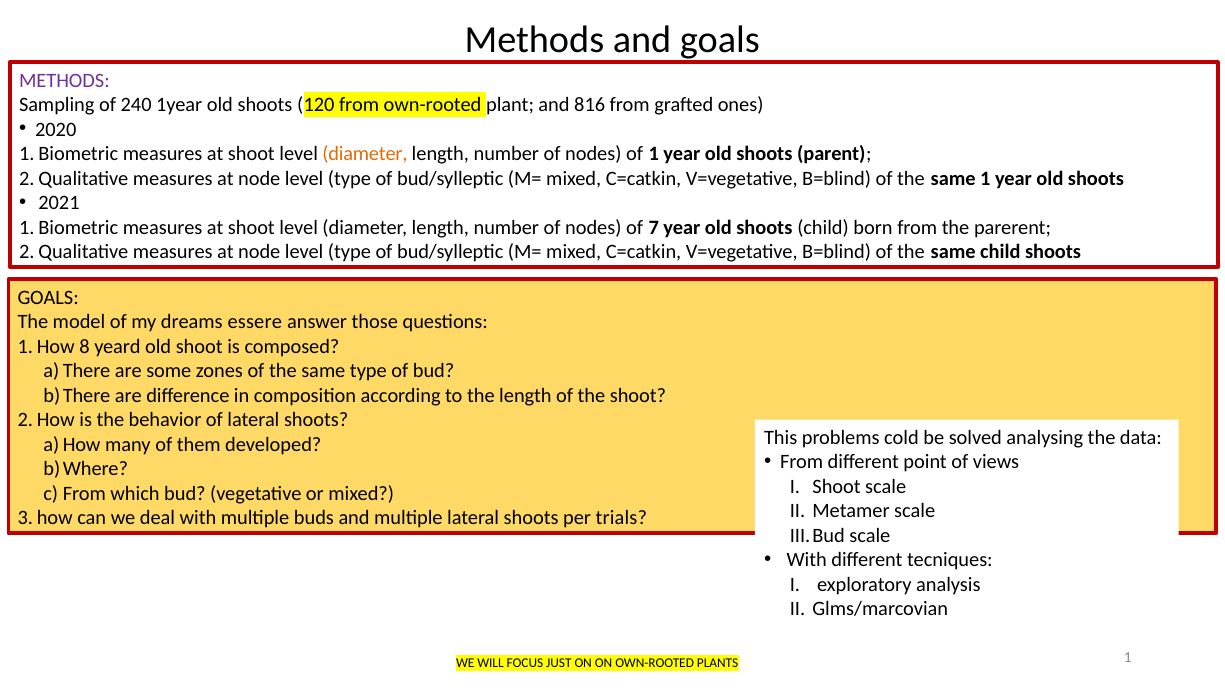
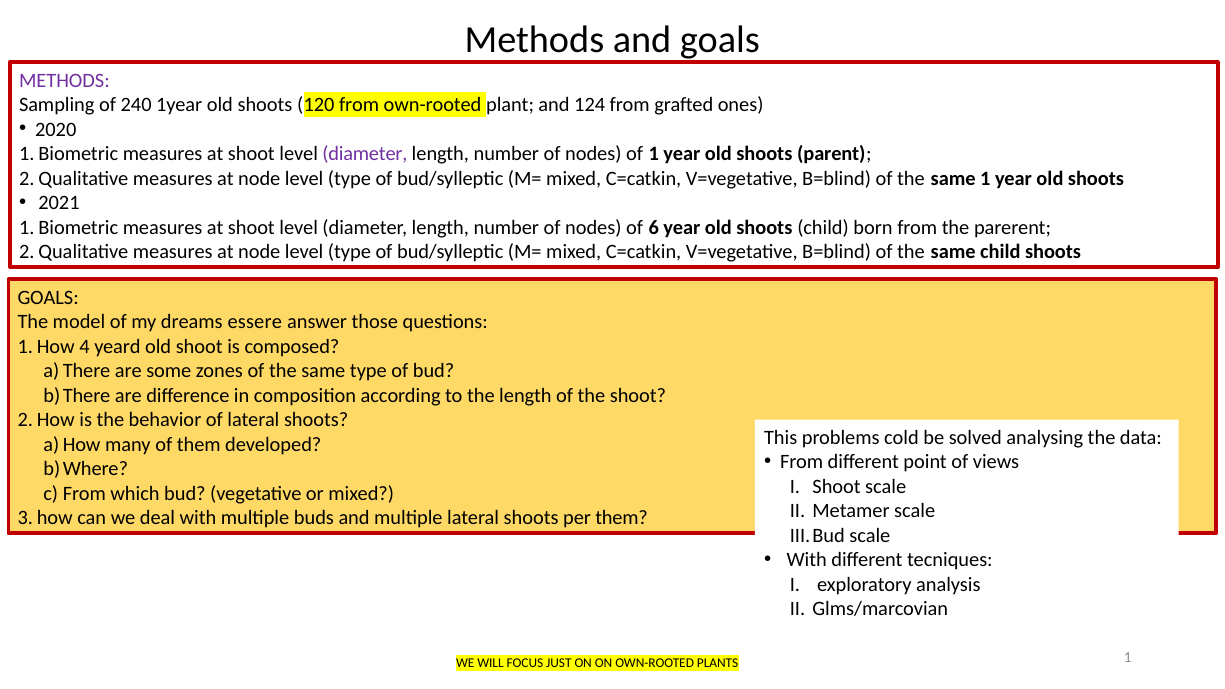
816: 816 -> 124
diameter at (365, 154) colour: orange -> purple
7: 7 -> 6
8: 8 -> 4
per trials: trials -> them
